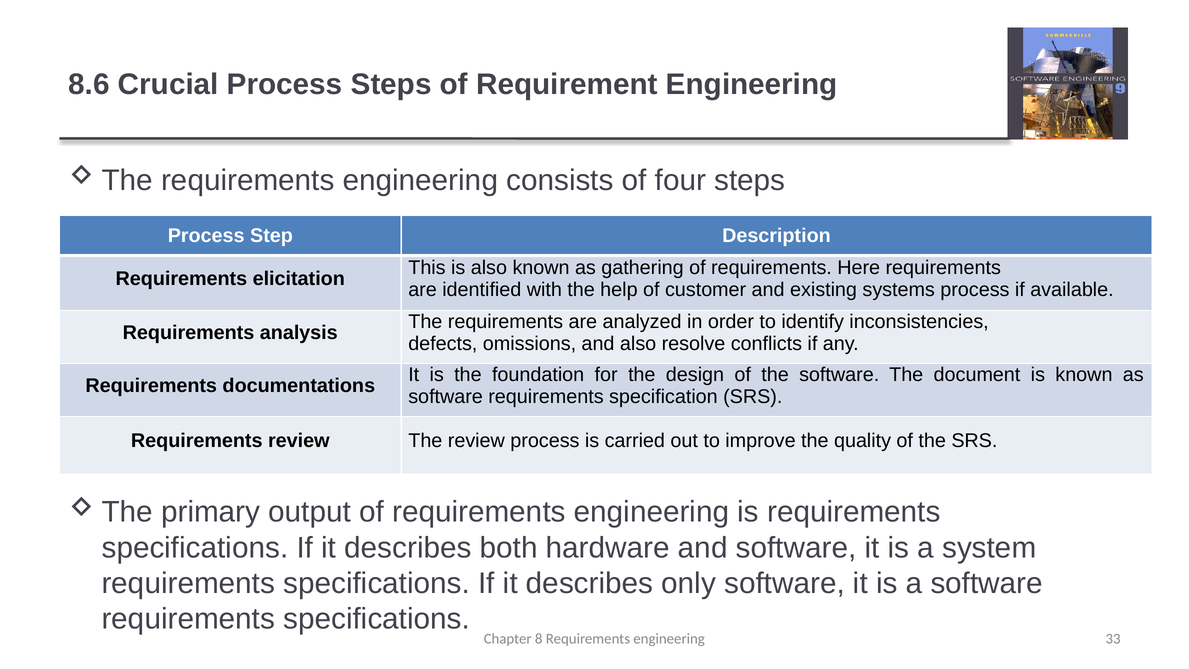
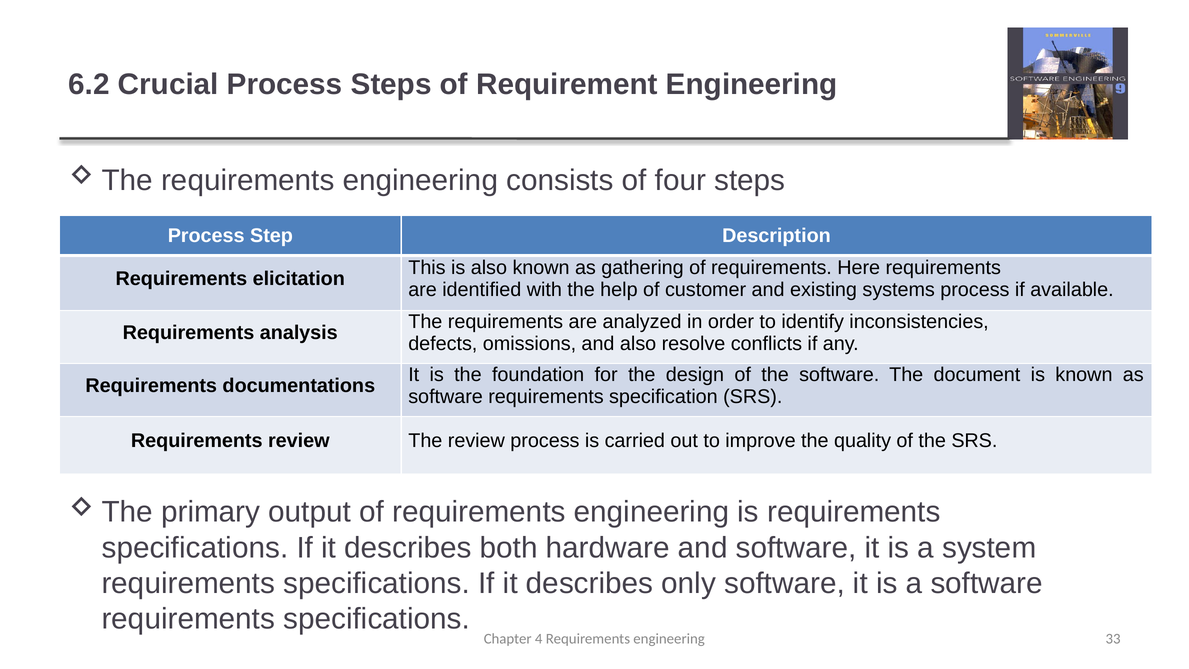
8.6: 8.6 -> 6.2
8: 8 -> 4
